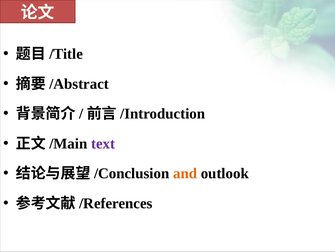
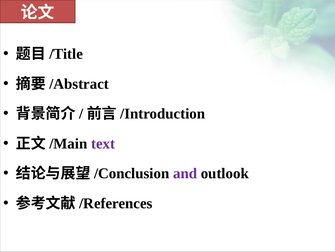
and colour: orange -> purple
